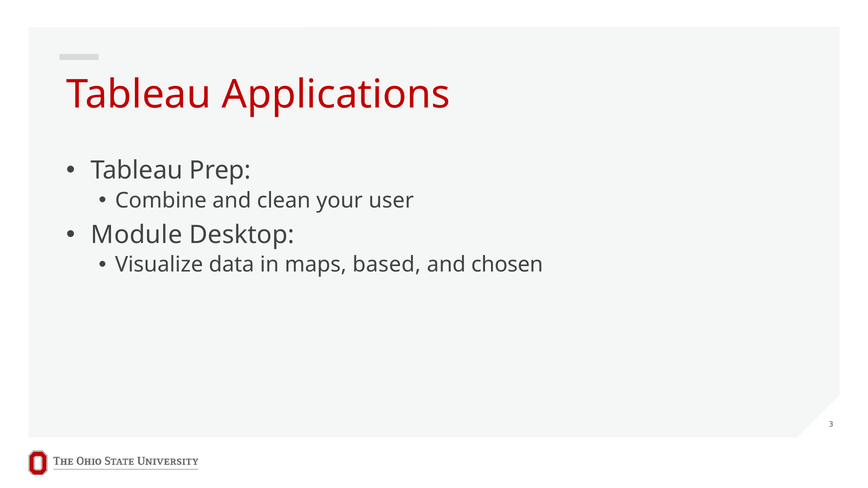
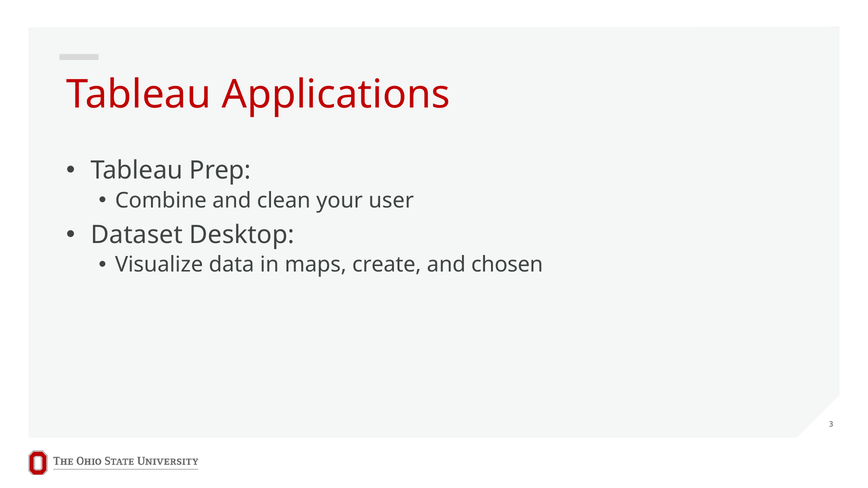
Module: Module -> Dataset
based: based -> create
